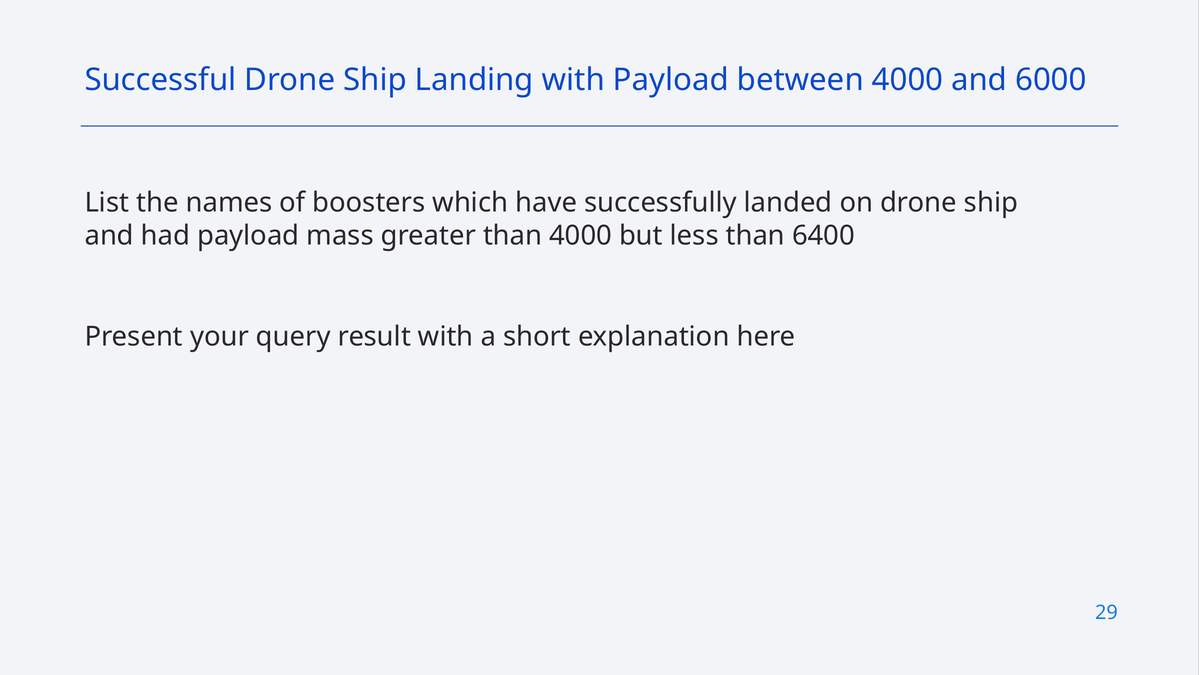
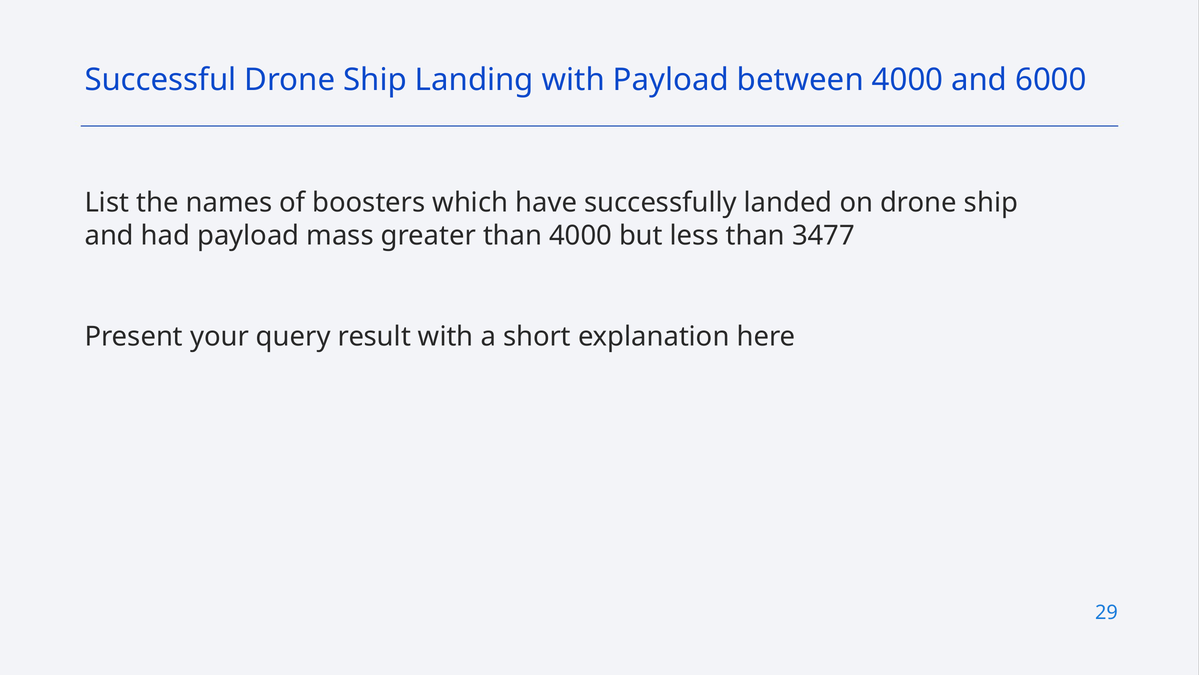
6400: 6400 -> 3477
